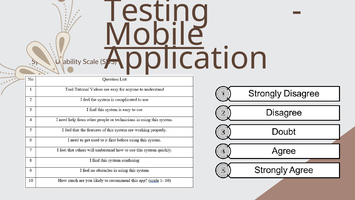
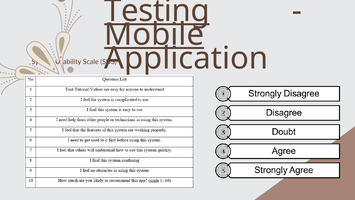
Testing underline: none -> present
